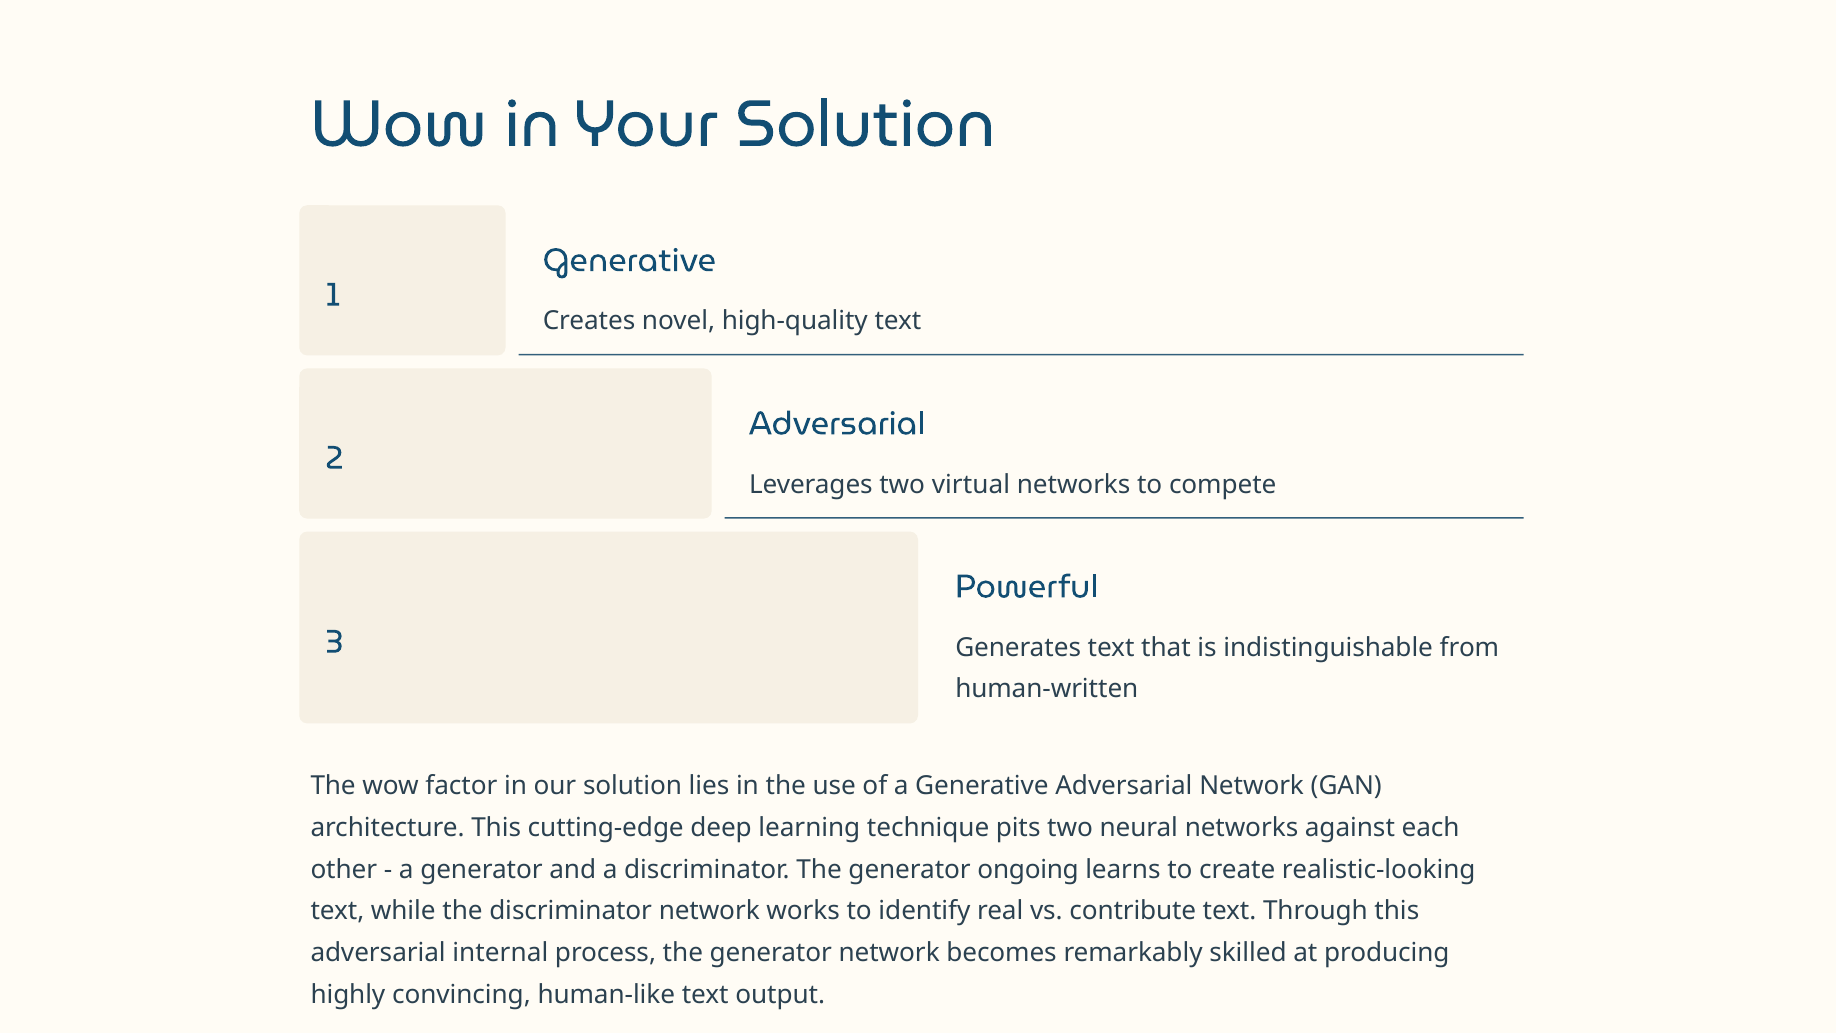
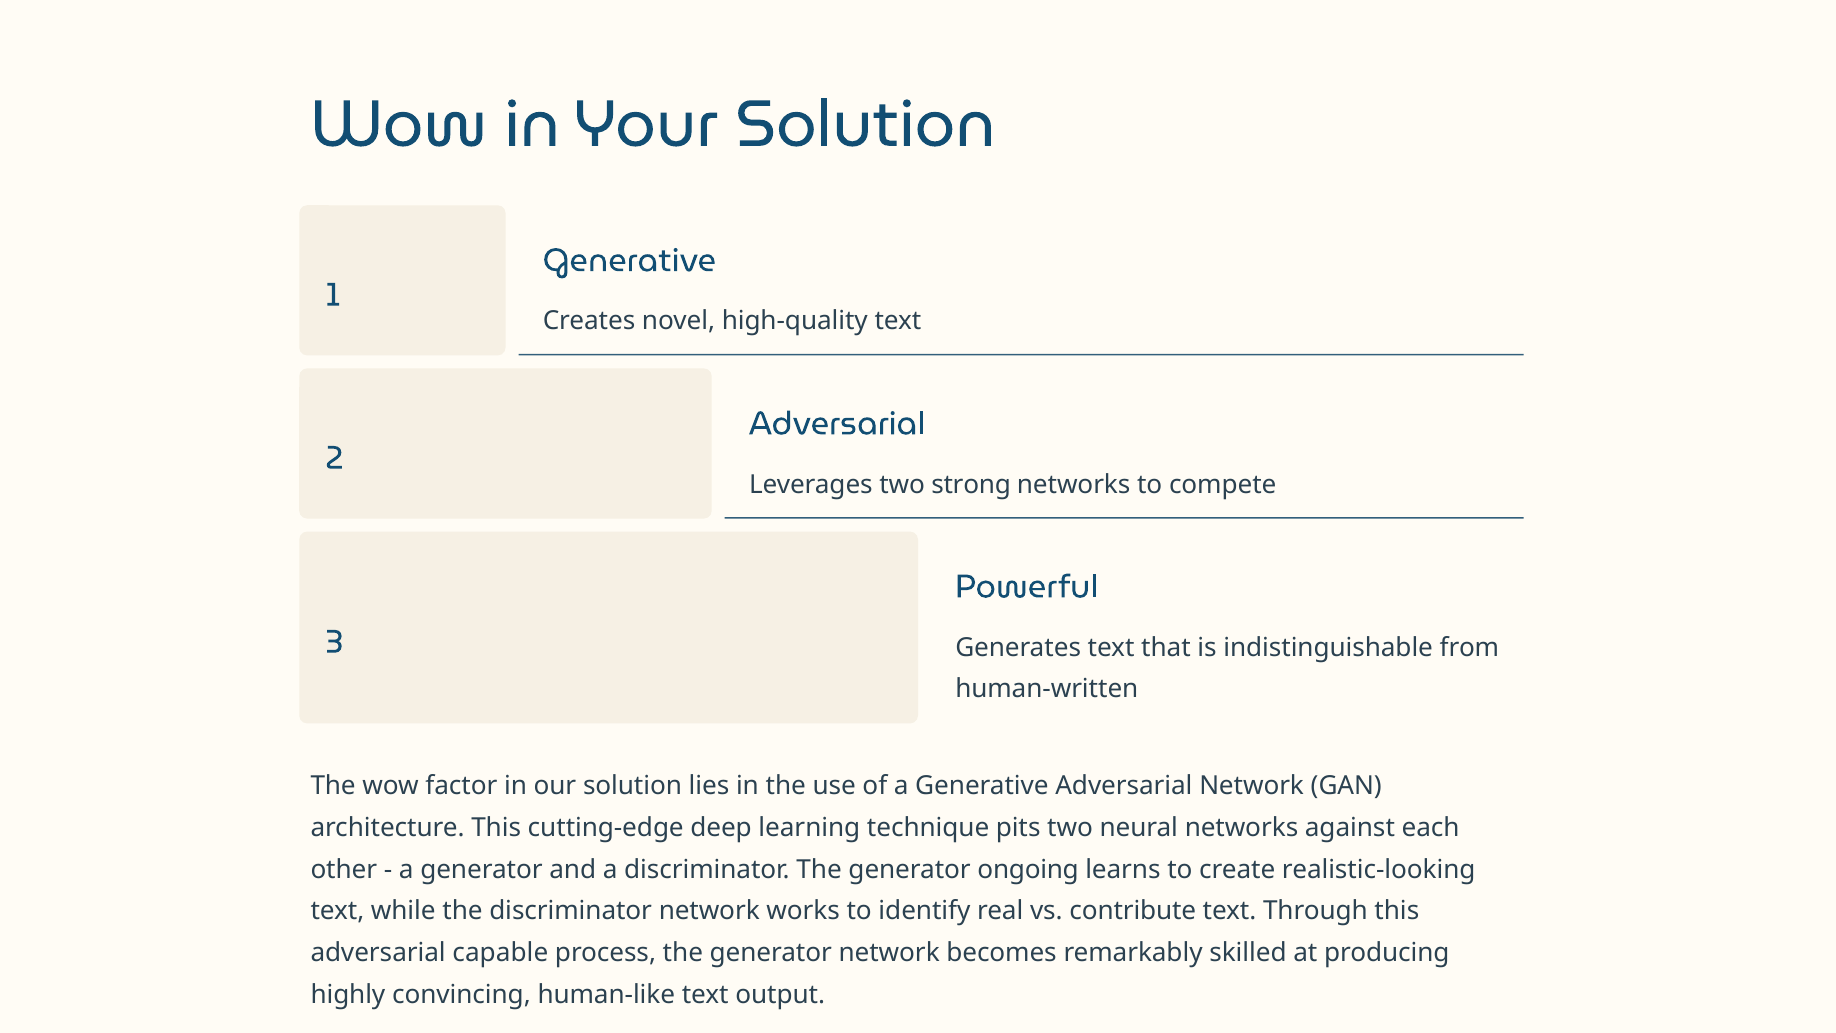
virtual: virtual -> strong
internal: internal -> capable
